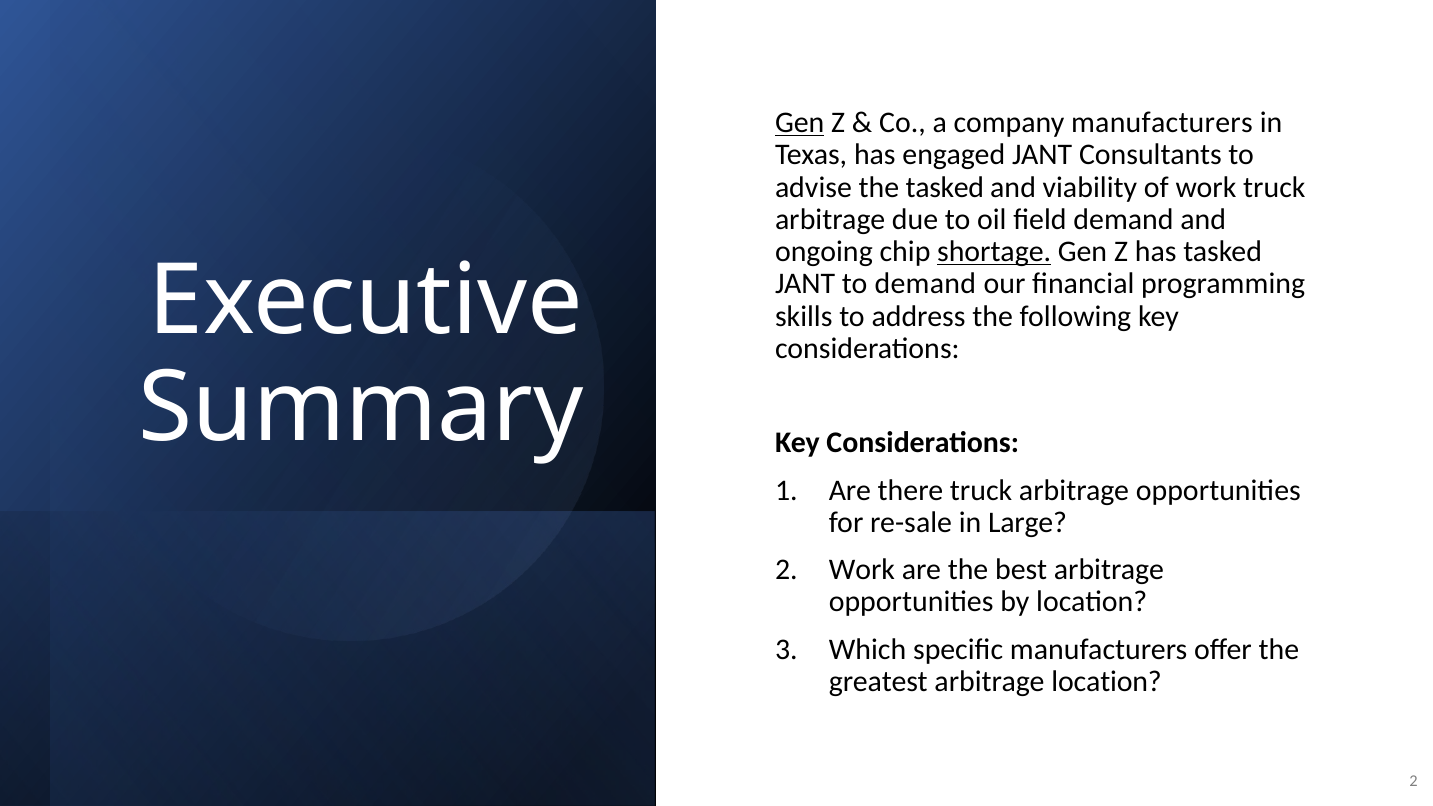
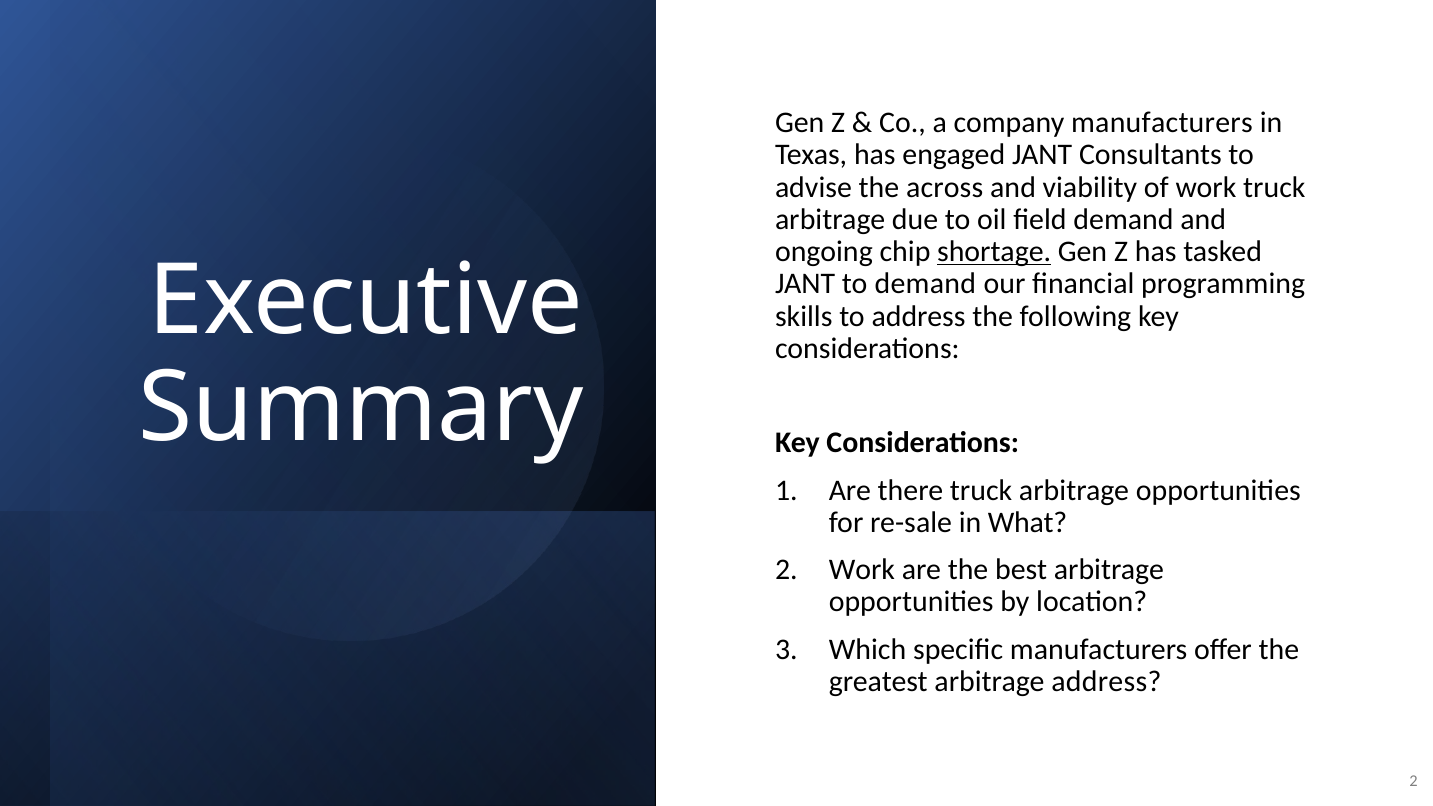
Gen at (800, 123) underline: present -> none
the tasked: tasked -> across
Large: Large -> What
arbitrage location: location -> address
